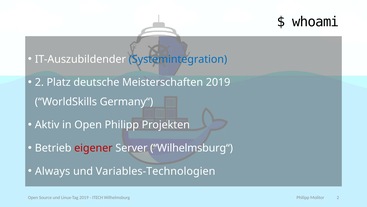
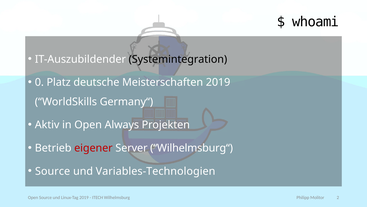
Systemintegration colour: blue -> black
2 at (39, 82): 2 -> 0
Open Philipp: Philipp -> Always
Always at (53, 171): Always -> Source
